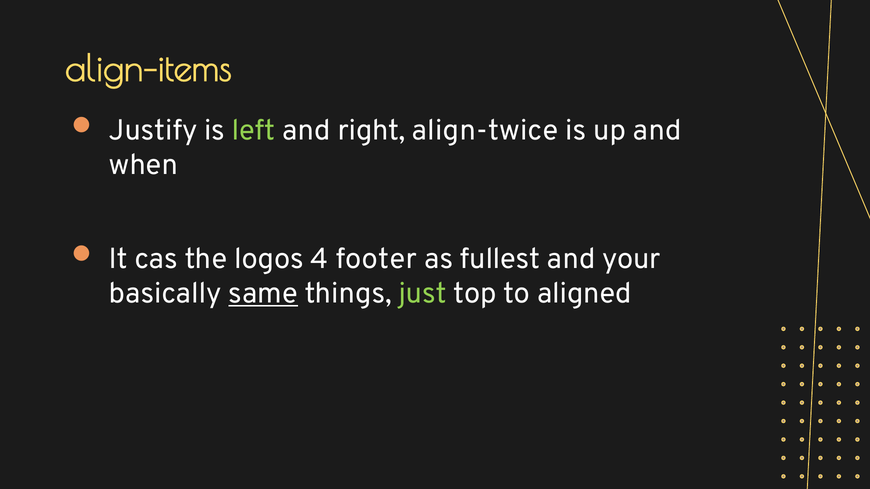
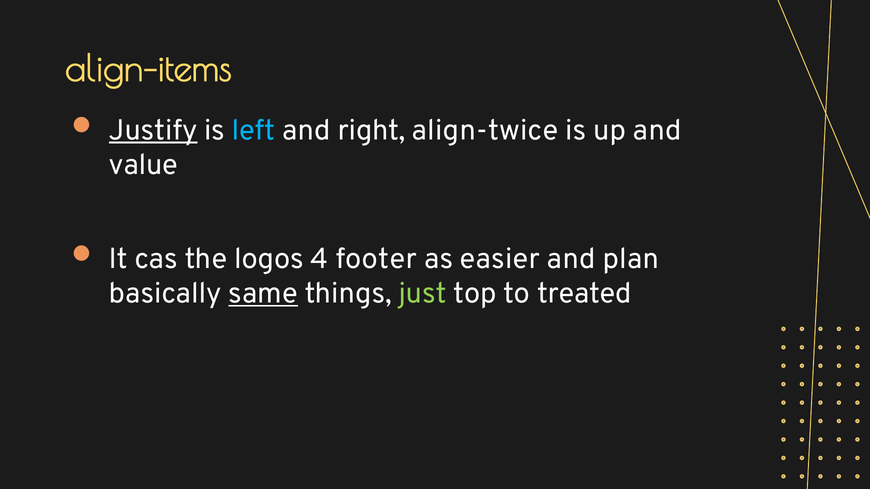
Justify underline: none -> present
left colour: light green -> light blue
when: when -> value
fullest: fullest -> easier
your: your -> plan
aligned: aligned -> treated
